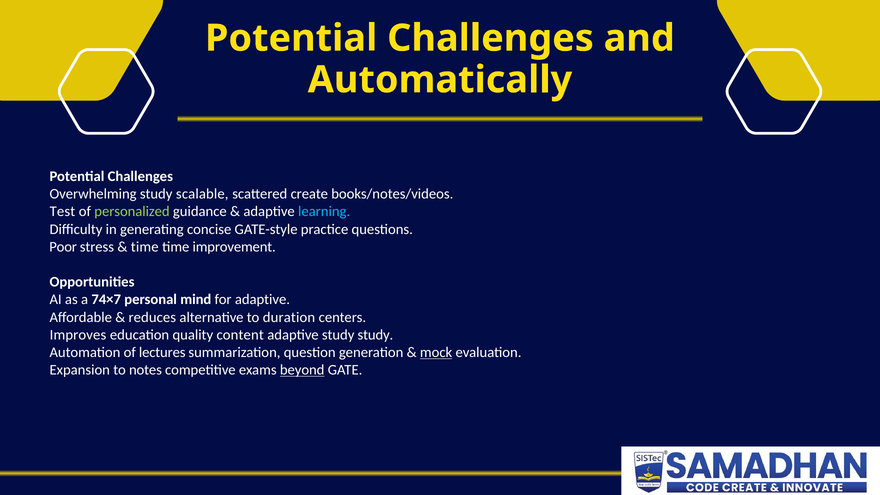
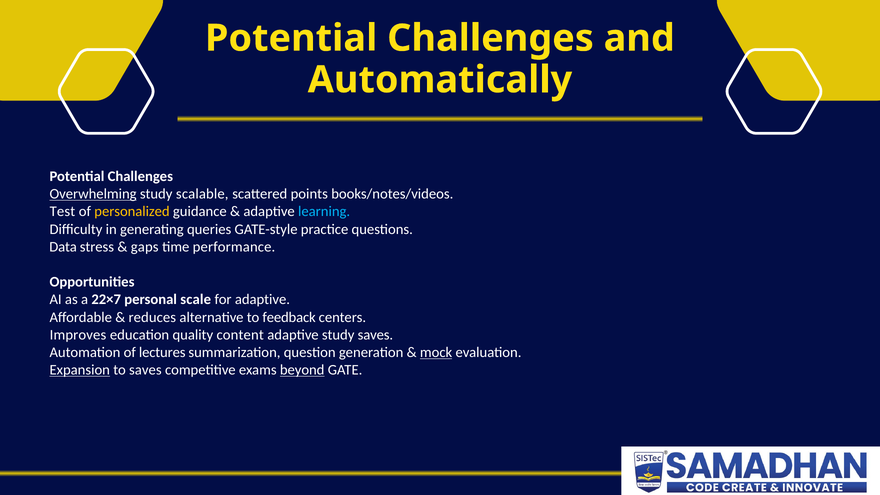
Overwhelming underline: none -> present
create: create -> points
personalized colour: light green -> yellow
concise: concise -> queries
Poor: Poor -> Data
time at (145, 247): time -> gaps
improvement: improvement -> performance
74×7: 74×7 -> 22×7
mind: mind -> scale
duration: duration -> feedback
study study: study -> saves
Expansion underline: none -> present
to notes: notes -> saves
